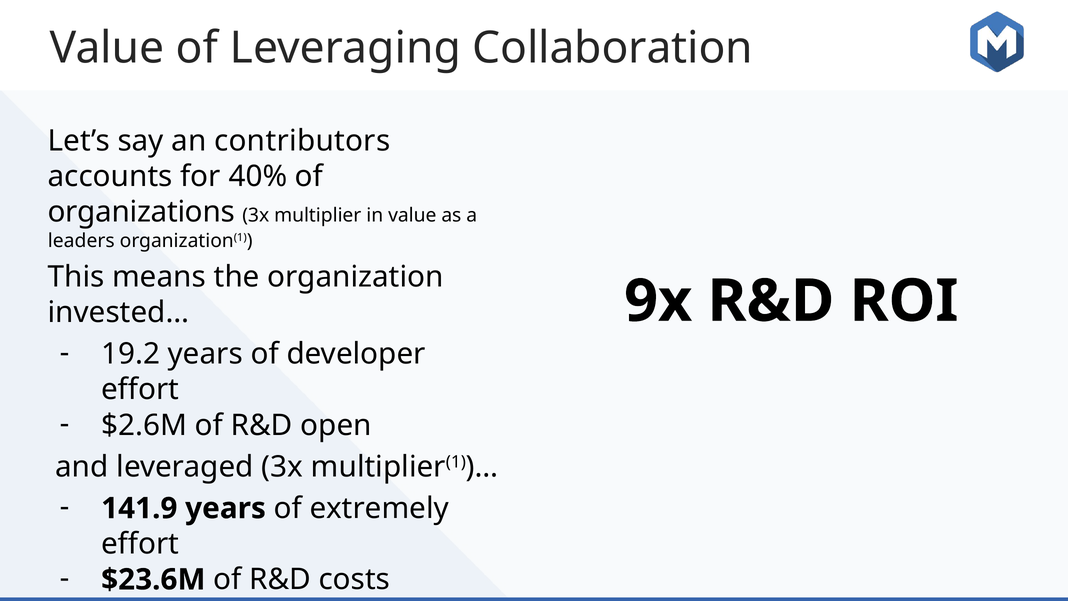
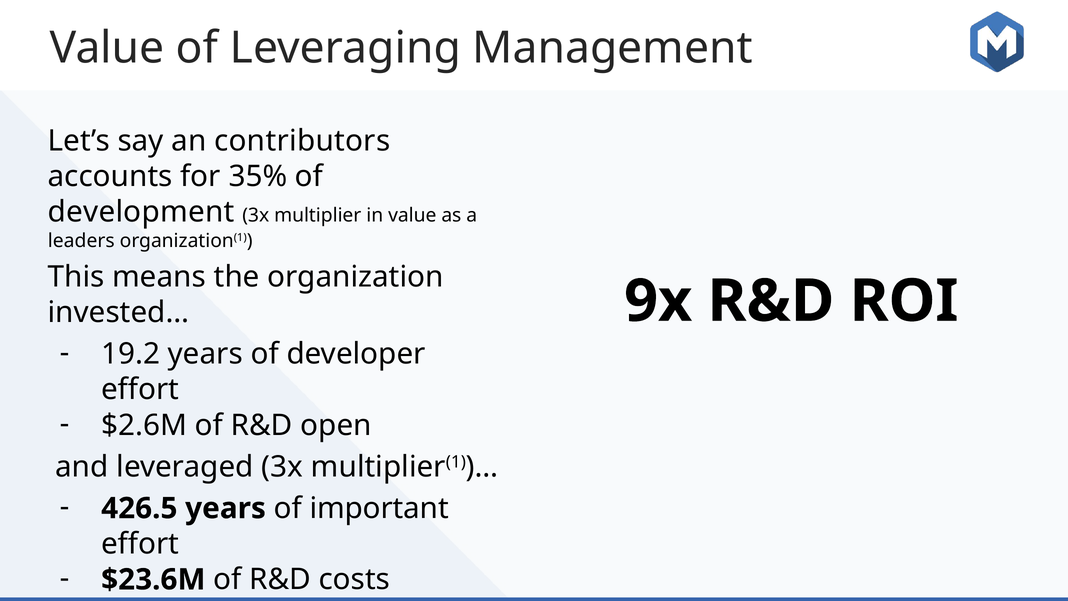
Collaboration: Collaboration -> Management
40%: 40% -> 35%
organizations: organizations -> development
141.9: 141.9 -> 426.5
extremely: extremely -> important
